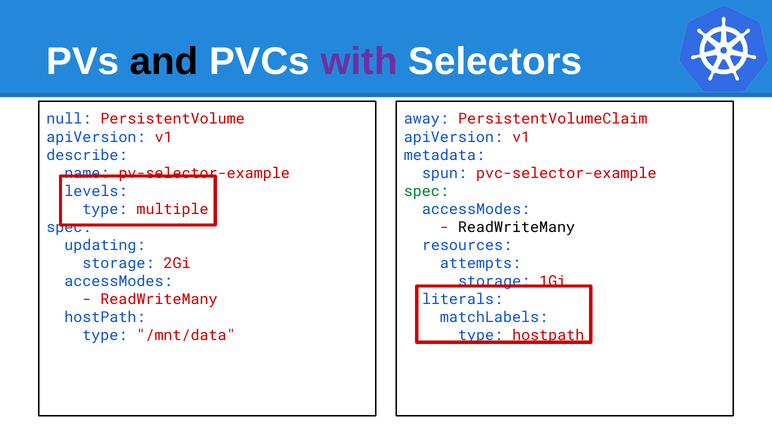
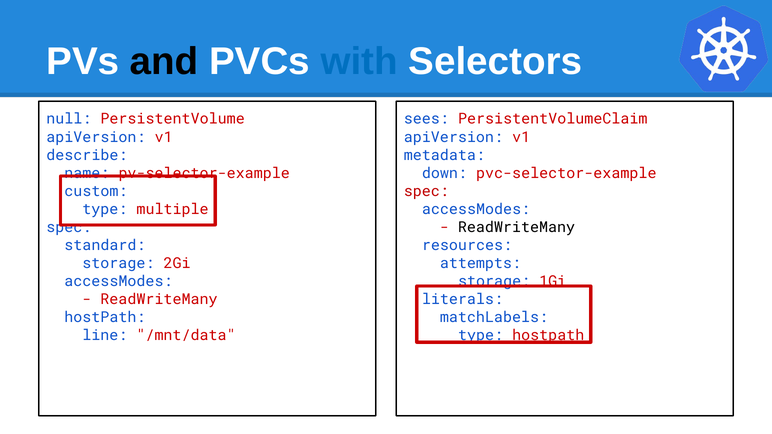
with colour: purple -> blue
away: away -> sees
spun: spun -> down
levels: levels -> custom
spec at (426, 191) colour: green -> red
updating: updating -> standard
type at (105, 335): type -> line
